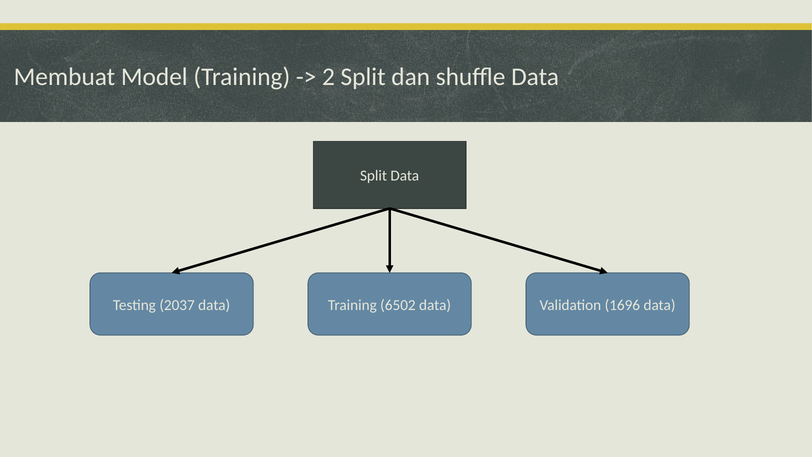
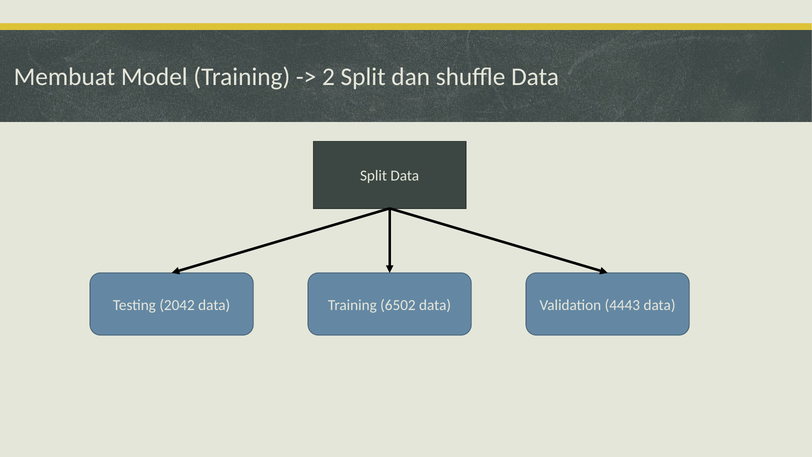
2037: 2037 -> 2042
1696: 1696 -> 4443
